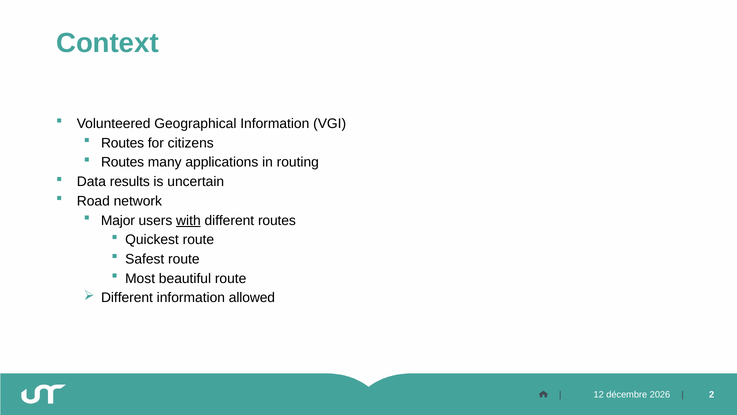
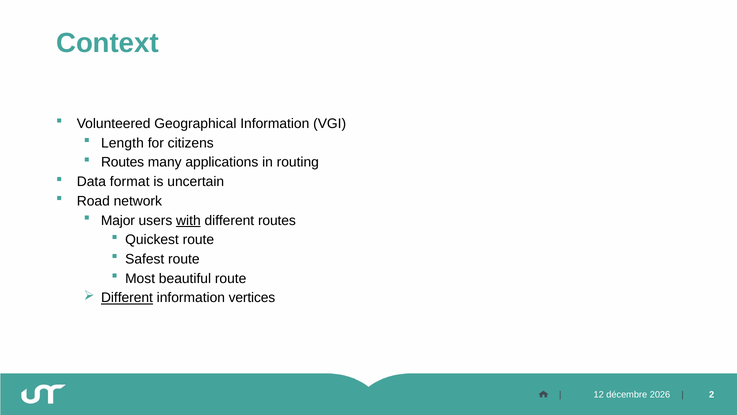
Routes at (123, 143): Routes -> Length
results: results -> format
Different at (127, 298) underline: none -> present
allowed: allowed -> vertices
